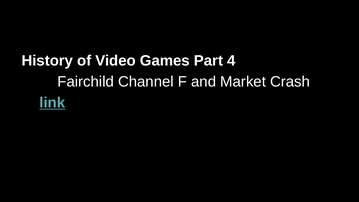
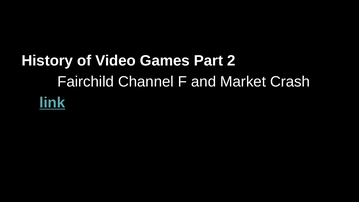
4: 4 -> 2
